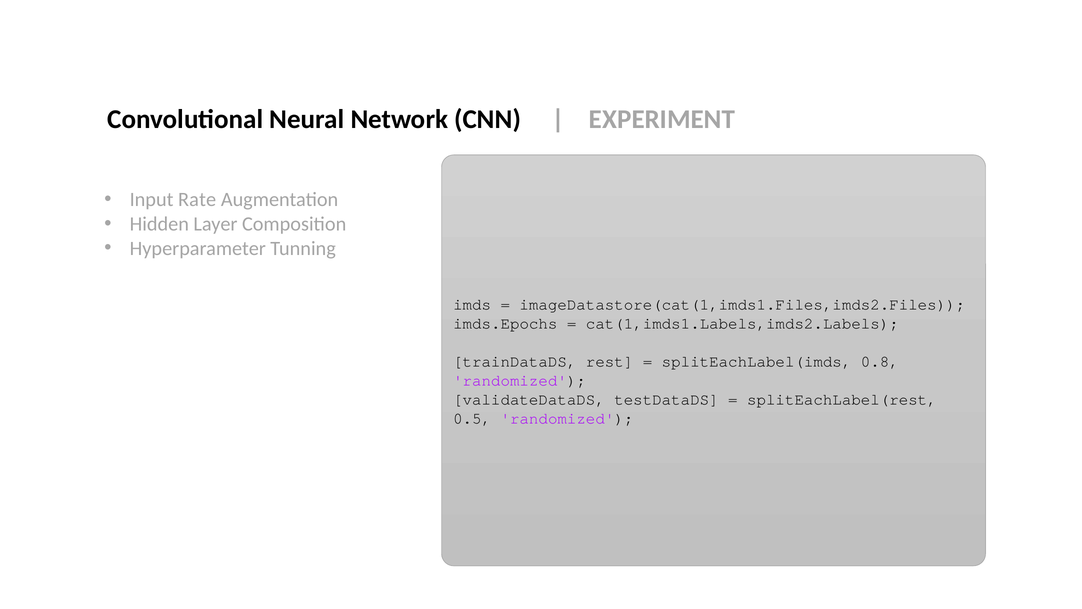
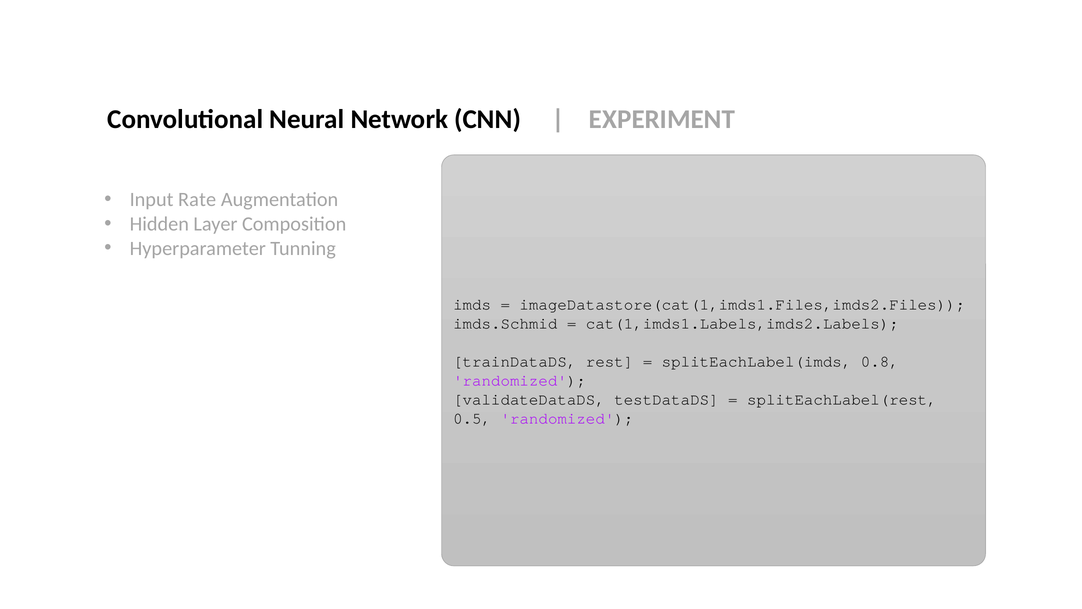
imds.Epochs: imds.Epochs -> imds.Schmid
